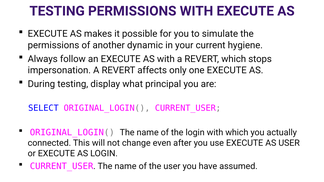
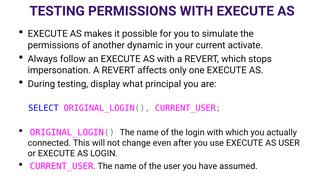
hygiene: hygiene -> activate
